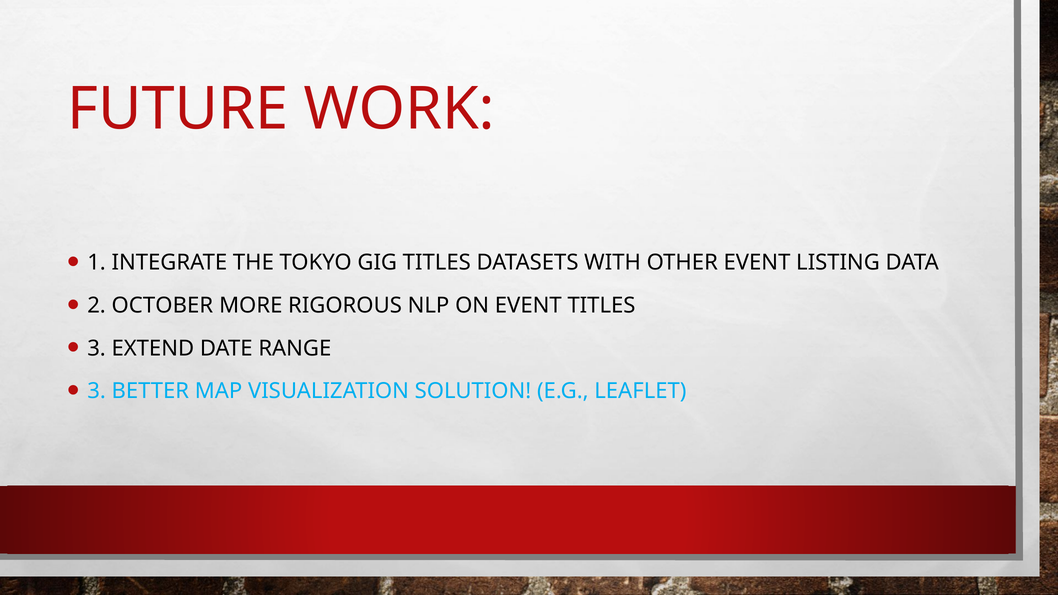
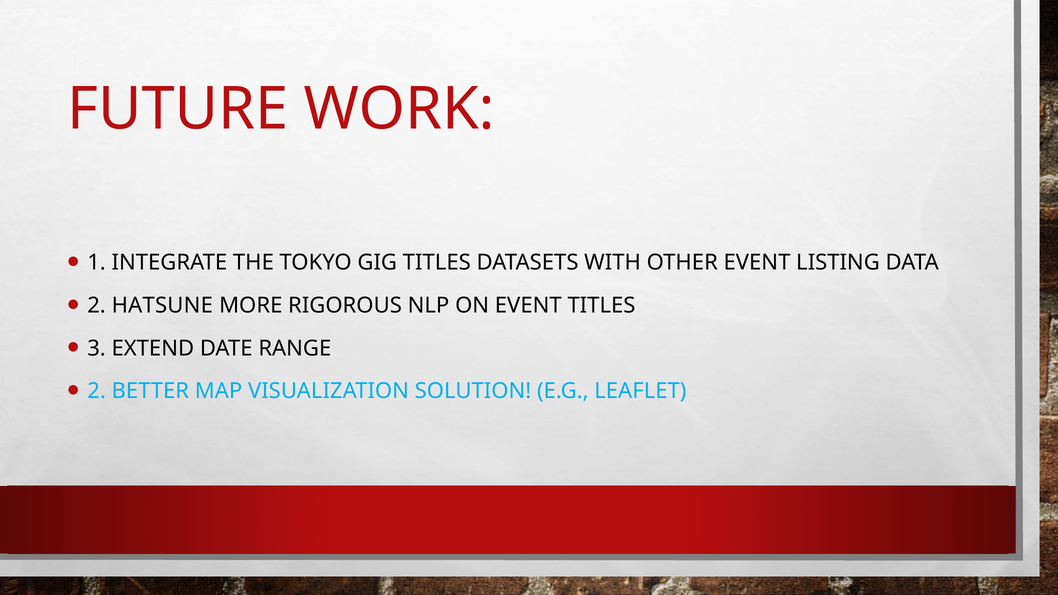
OCTOBER: OCTOBER -> HATSUNE
3 at (97, 391): 3 -> 2
